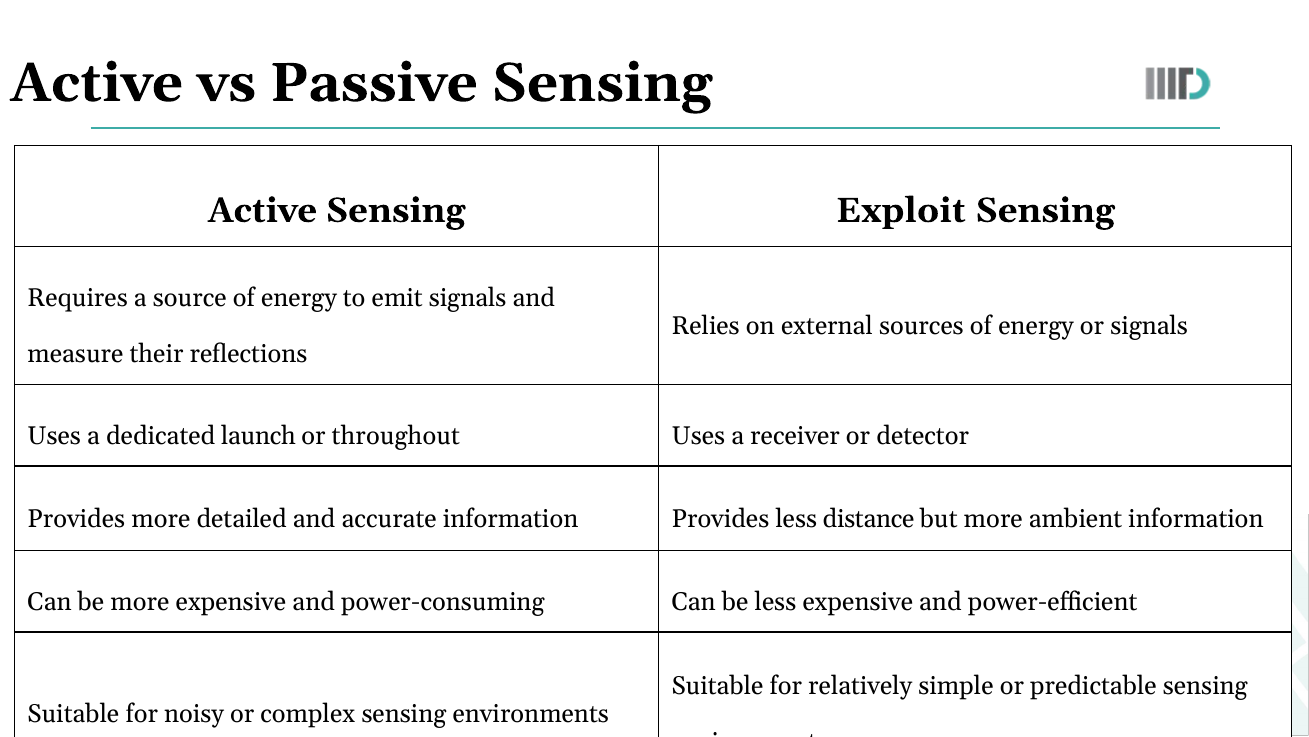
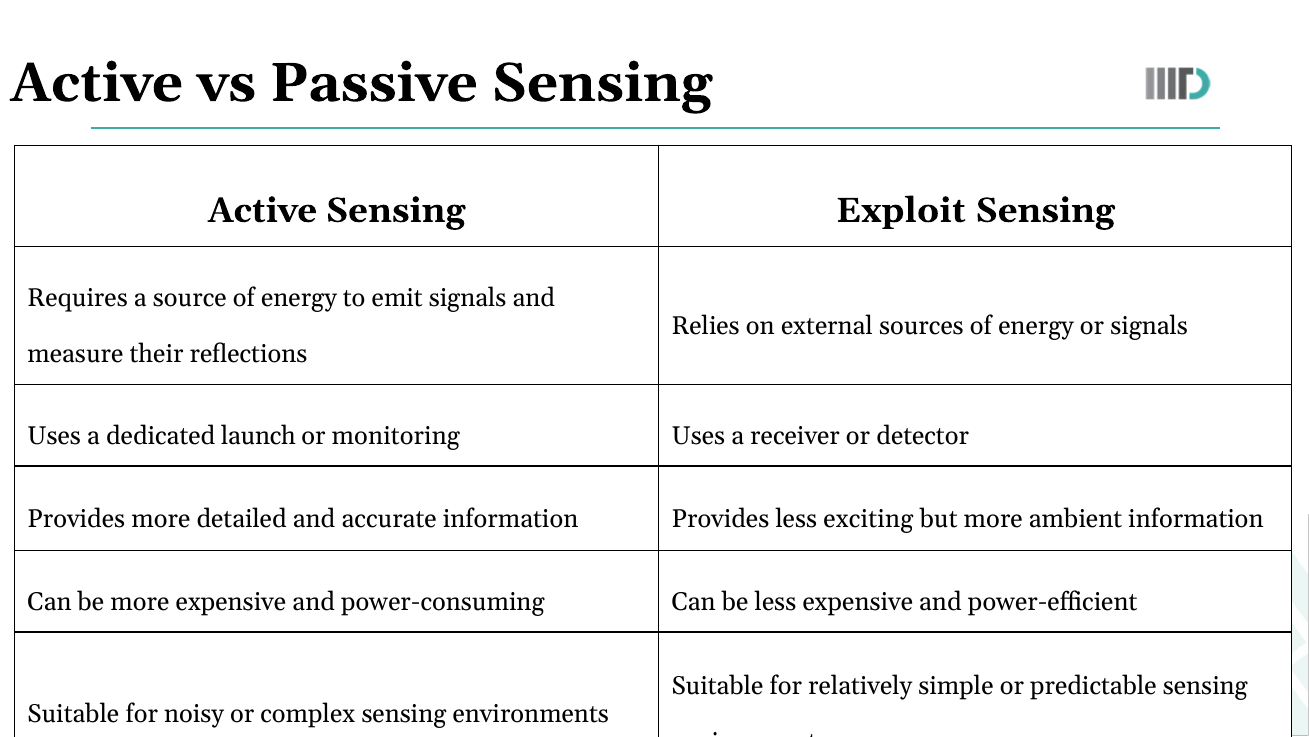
throughout: throughout -> monitoring
distance: distance -> exciting
